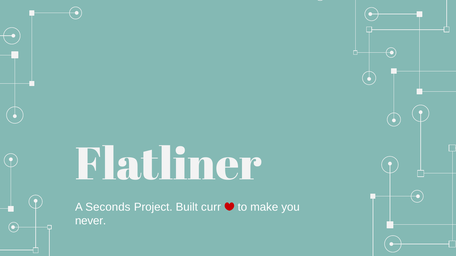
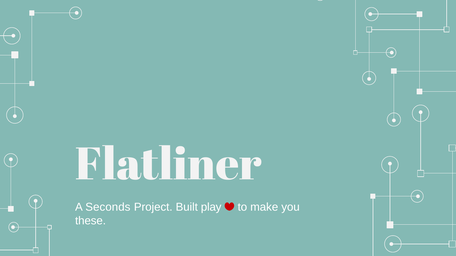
curr: curr -> play
never: never -> these
